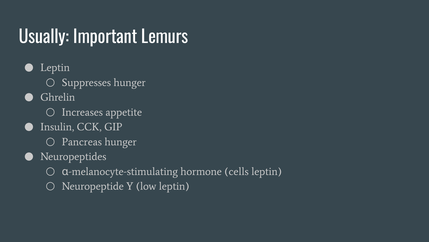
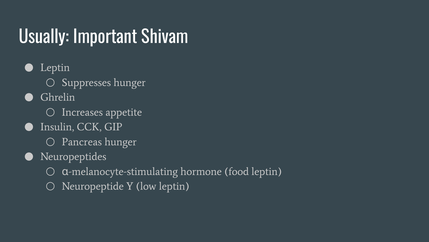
Lemurs: Lemurs -> Shivam
cells: cells -> food
